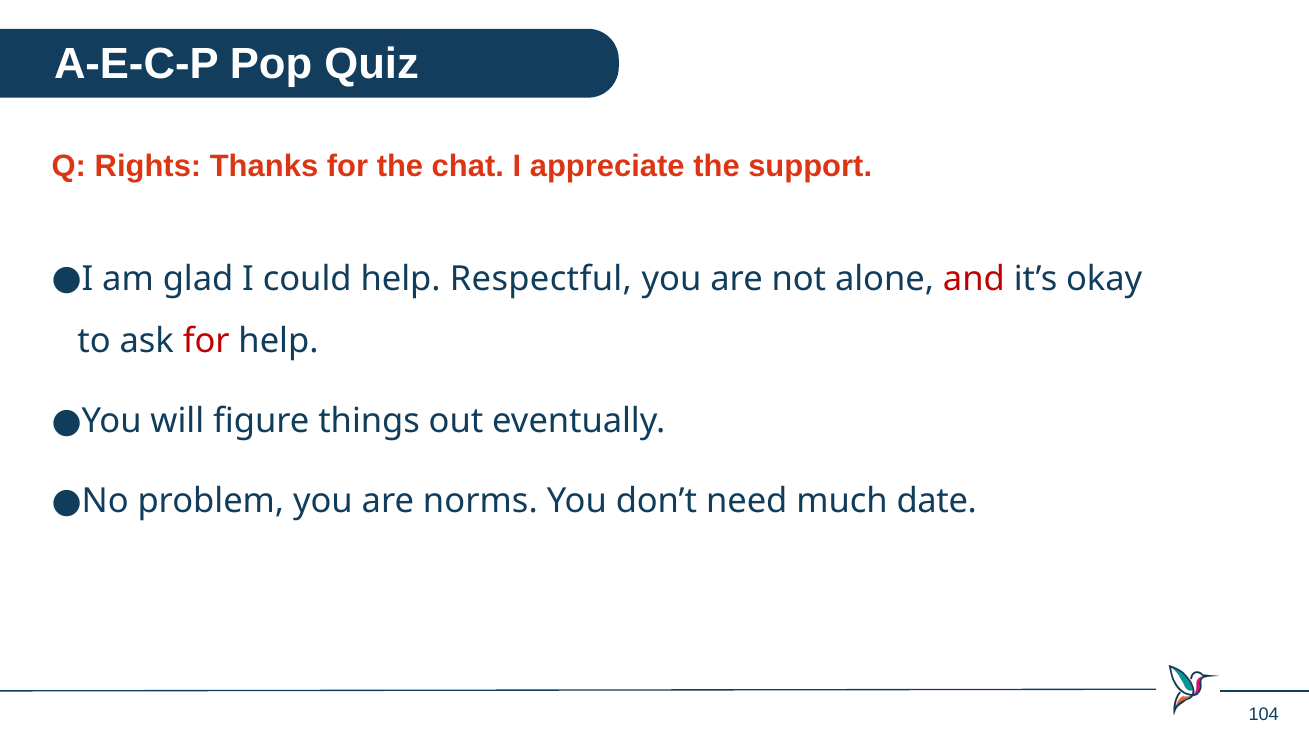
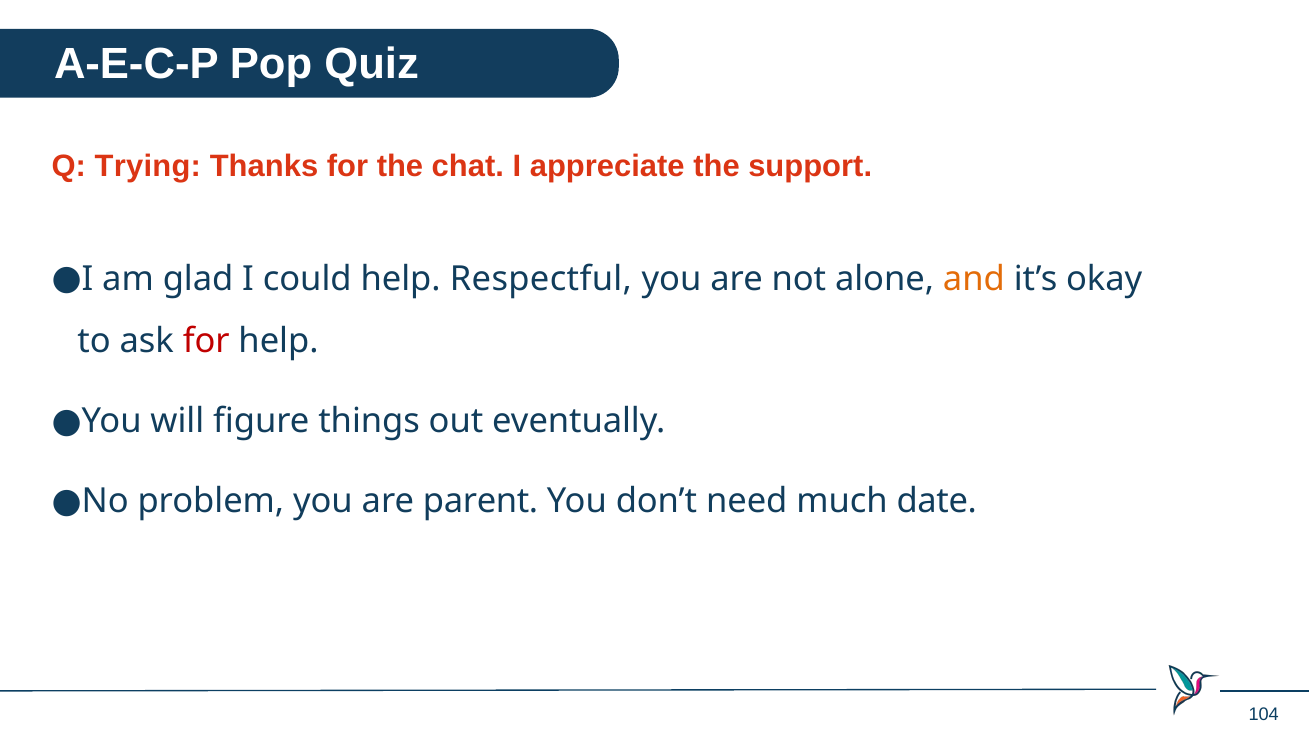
Rights: Rights -> Trying
and colour: red -> orange
norms: norms -> parent
